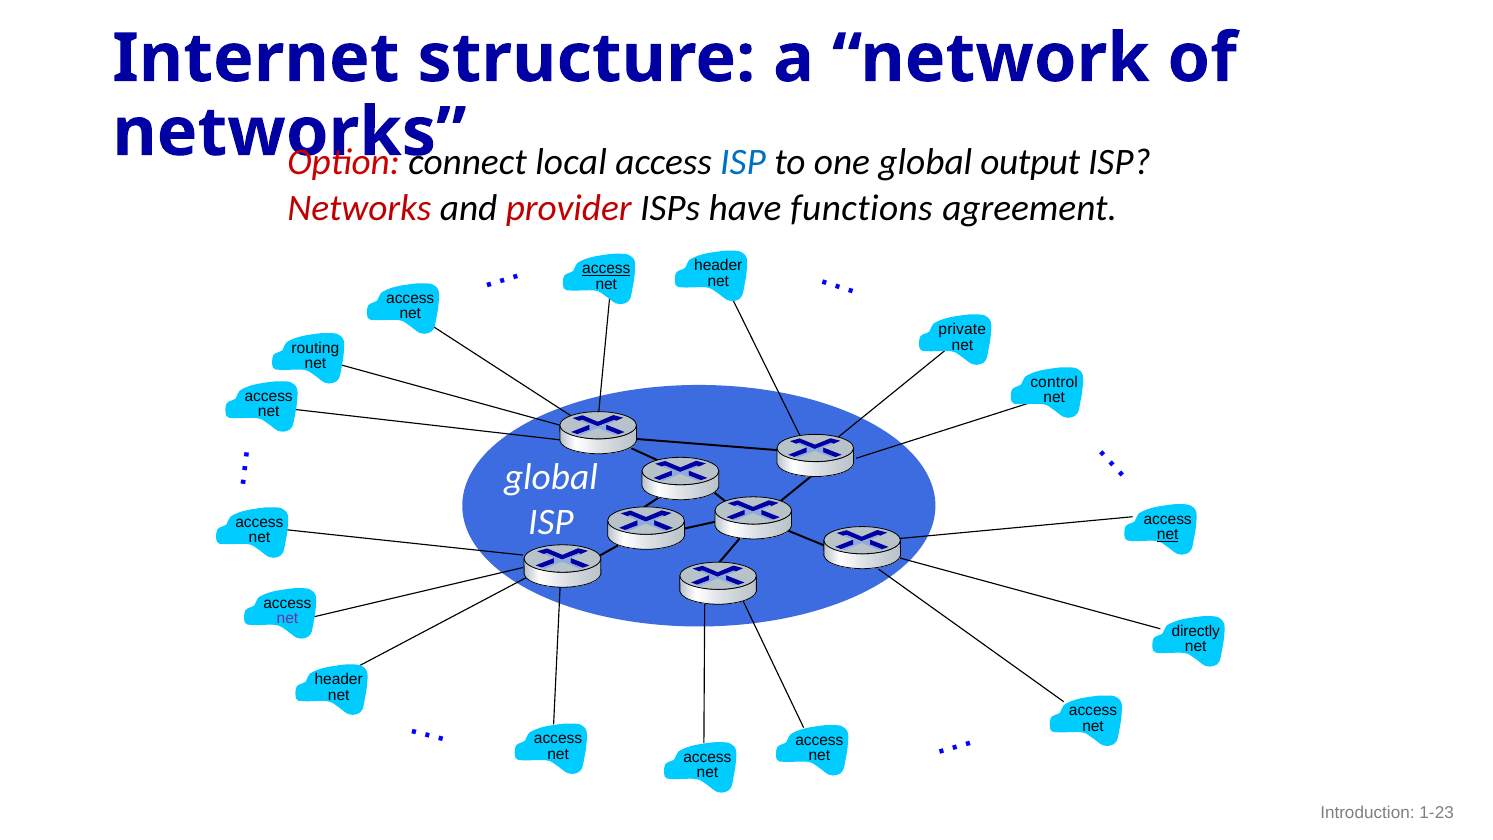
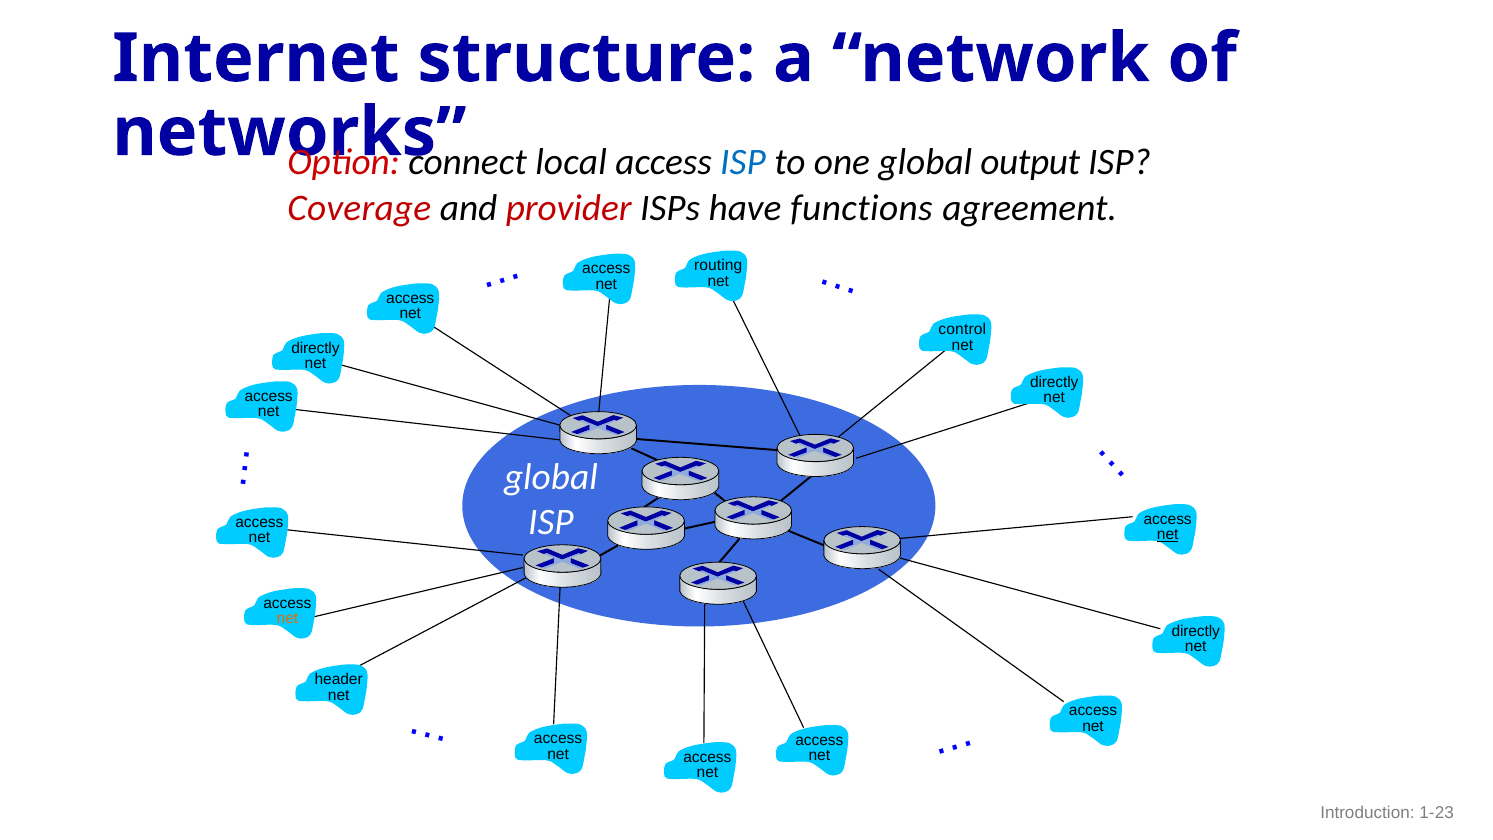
Networks at (359, 208): Networks -> Coverage
header at (718, 265): header -> routing
access at (606, 269) underline: present -> none
private: private -> control
routing at (315, 348): routing -> directly
control at (1054, 382): control -> directly
net at (287, 619) colour: purple -> orange
